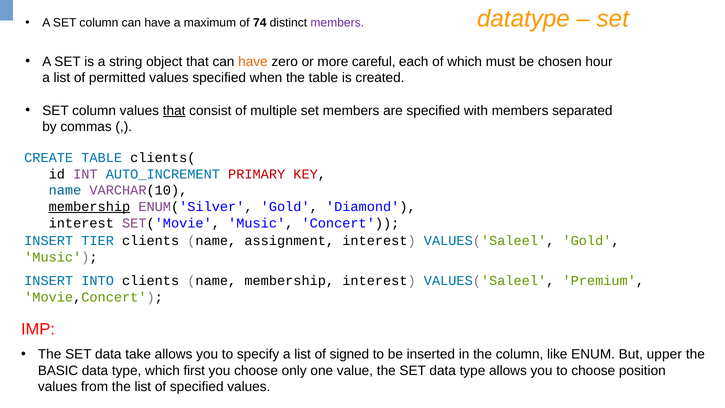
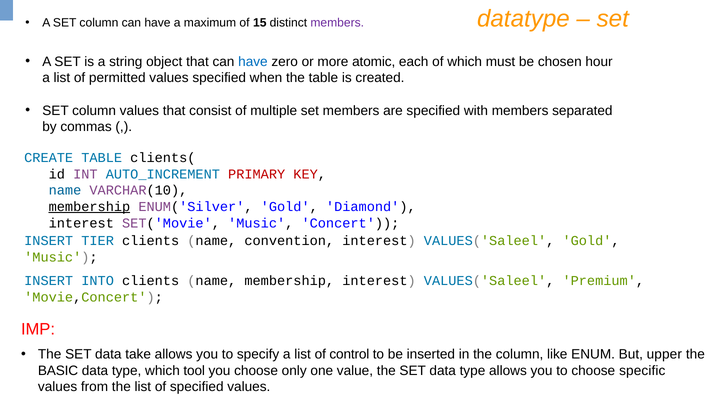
74: 74 -> 15
have at (253, 62) colour: orange -> blue
careful: careful -> atomic
that at (174, 111) underline: present -> none
assignment: assignment -> convention
signed: signed -> control
first: first -> tool
position: position -> specific
